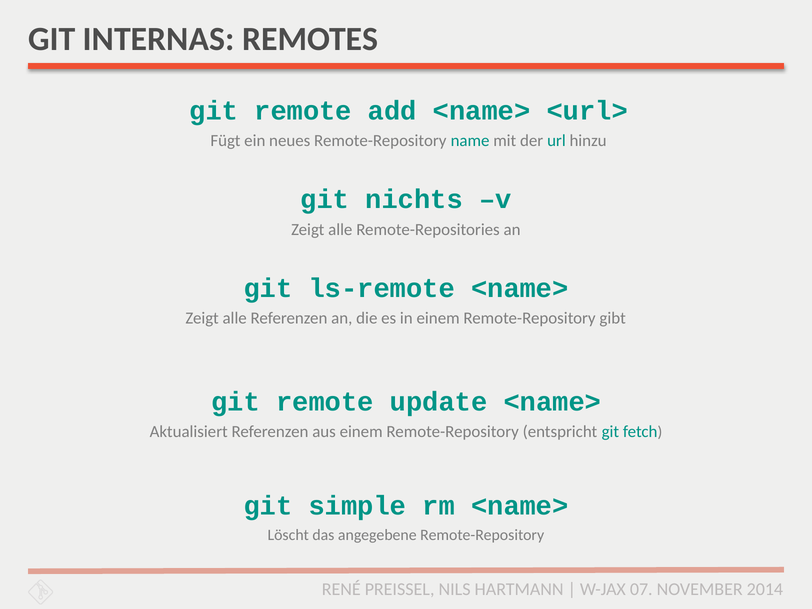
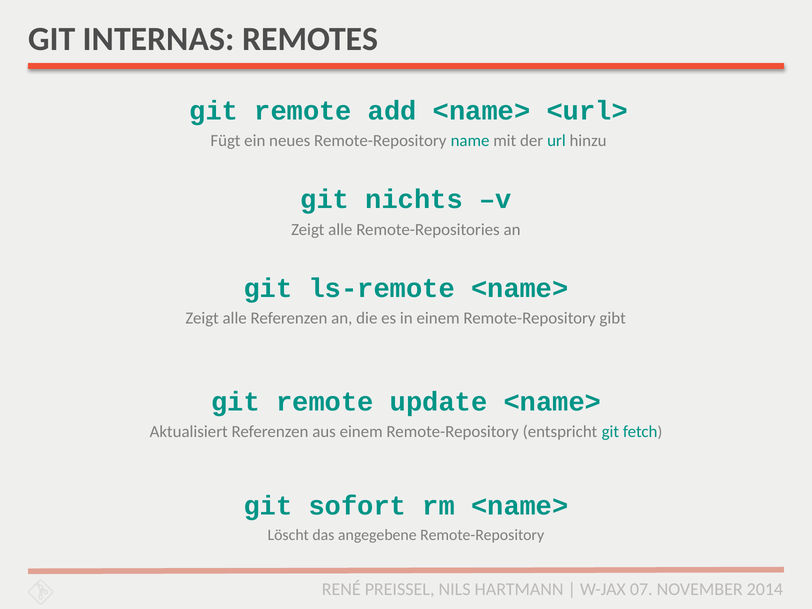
simple: simple -> sofort
